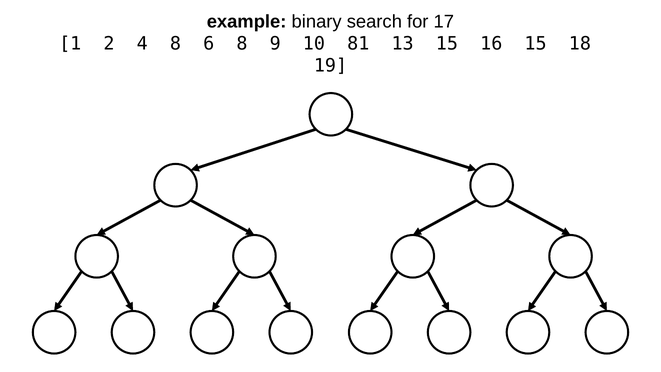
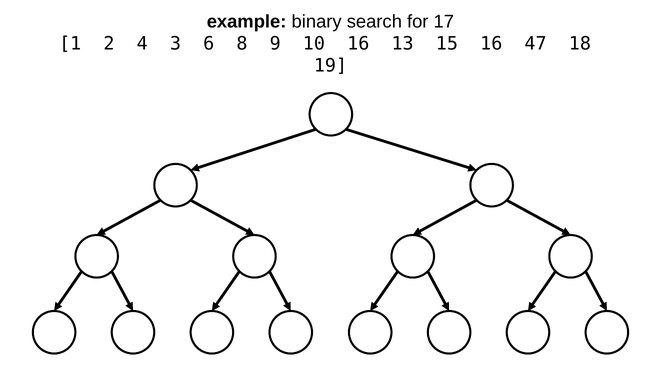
2 4 8: 8 -> 3
10 81: 81 -> 16
16 15: 15 -> 47
